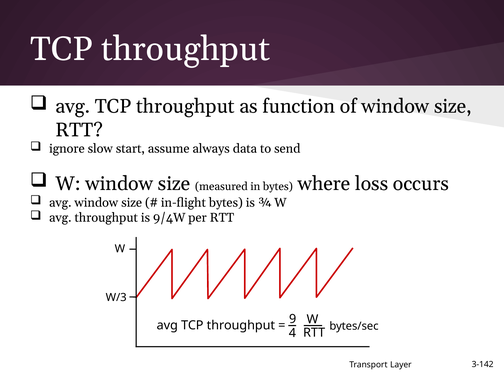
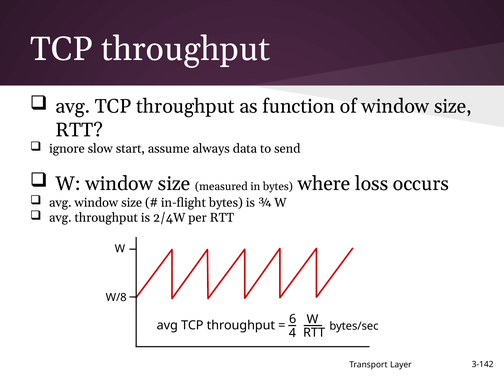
9/4W: 9/4W -> 2/4W
W/3: W/3 -> W/8
9: 9 -> 6
